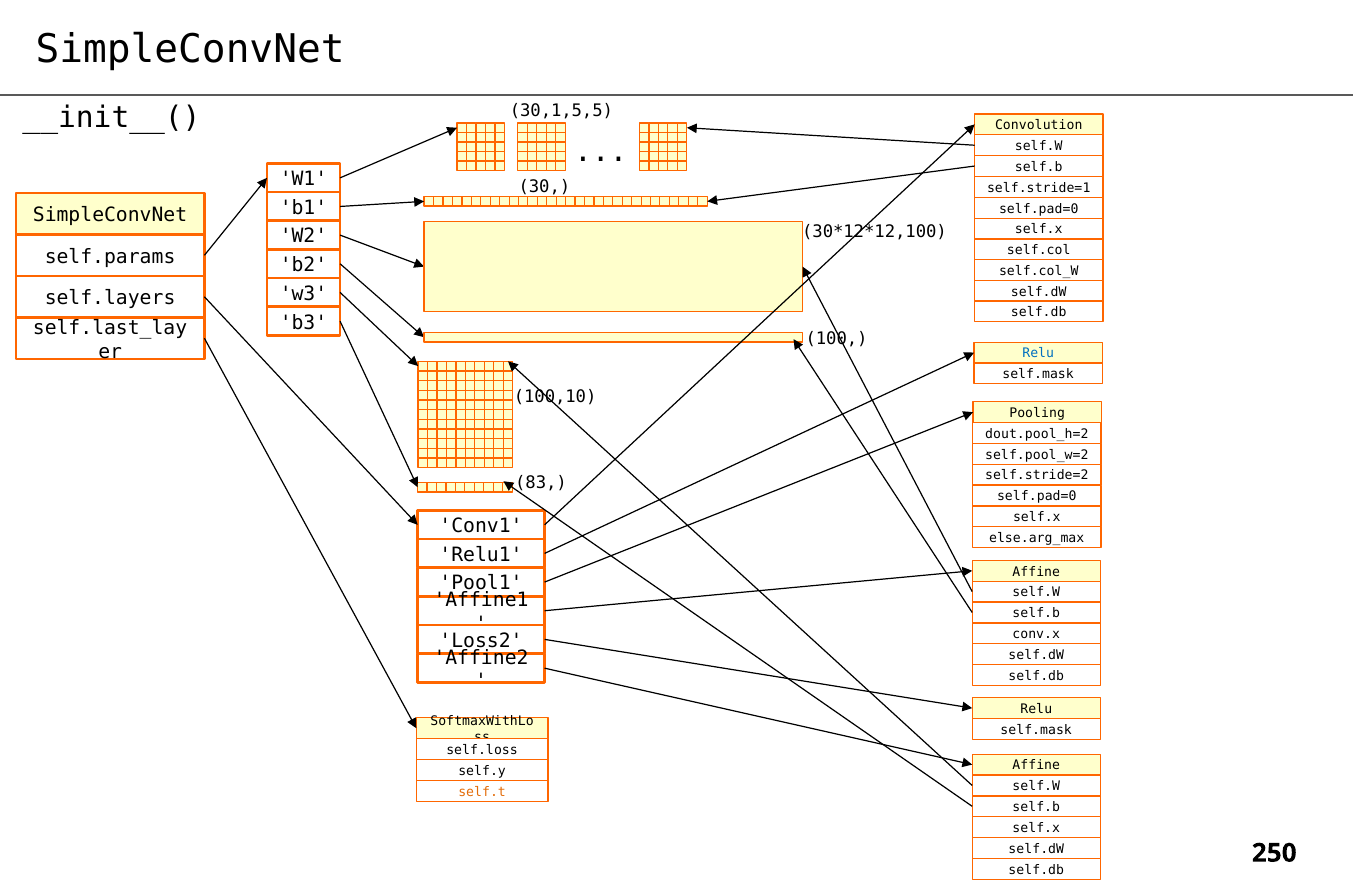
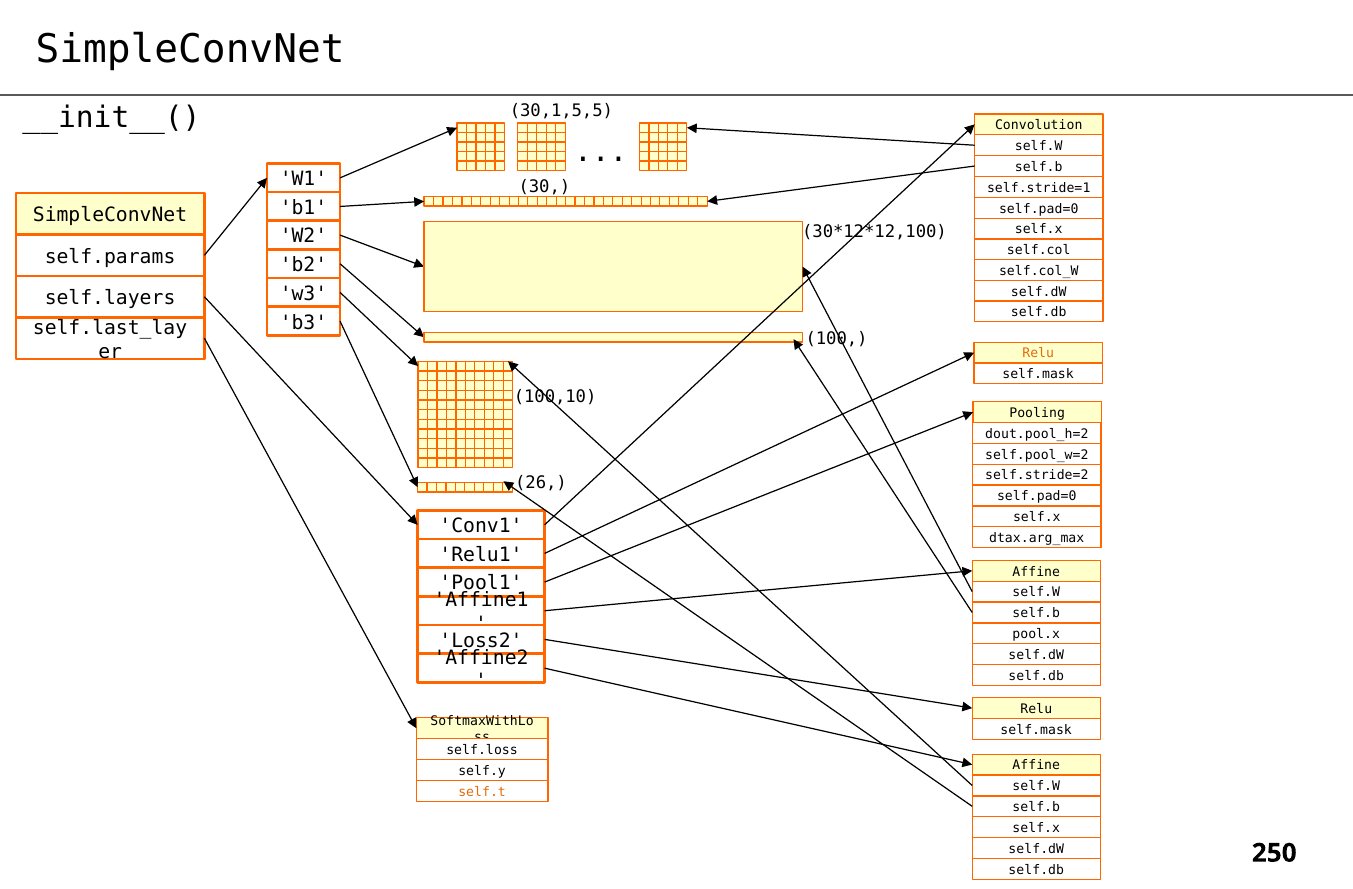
Relu at (1038, 353) colour: blue -> orange
83: 83 -> 26
else.arg_max: else.arg_max -> dtax.arg_max
conv.x: conv.x -> pool.x
